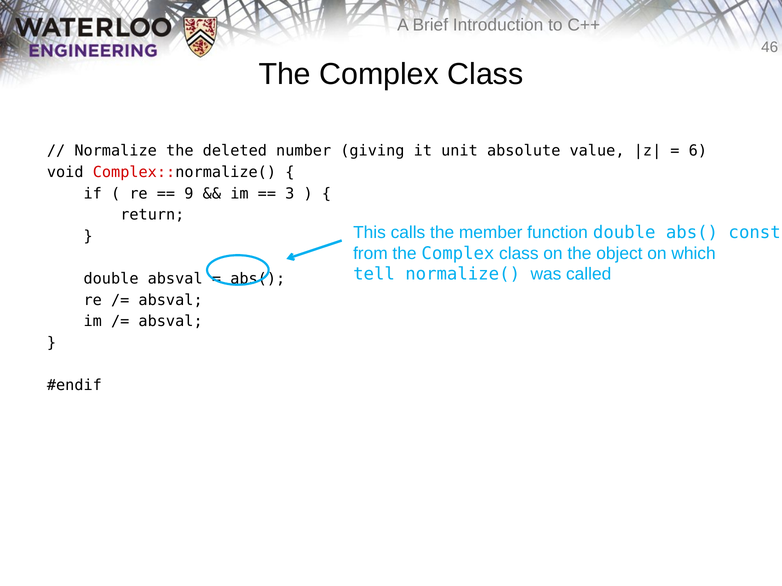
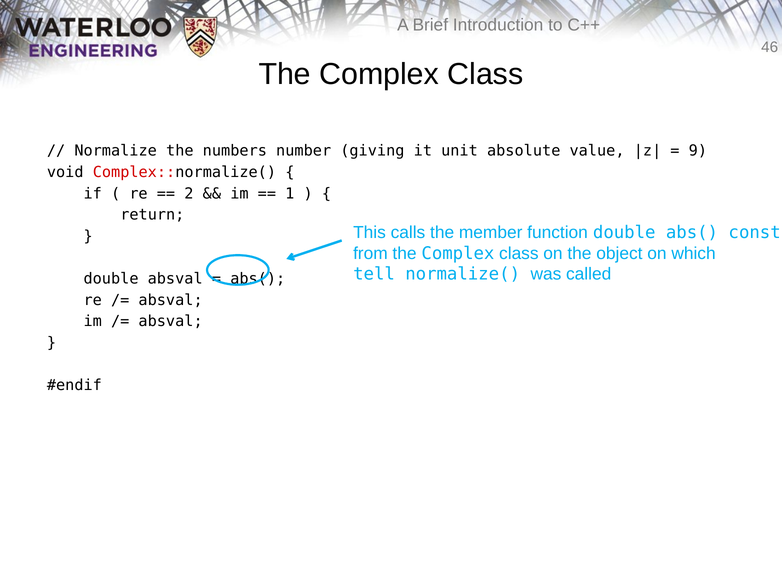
deleted: deleted -> numbers
6: 6 -> 9
9: 9 -> 2
3: 3 -> 1
